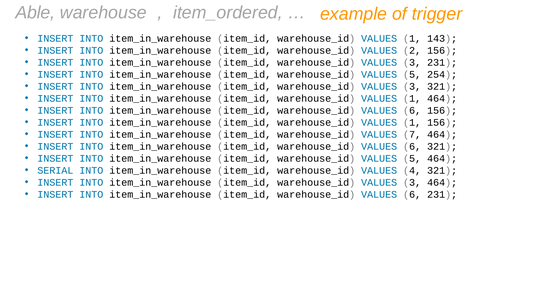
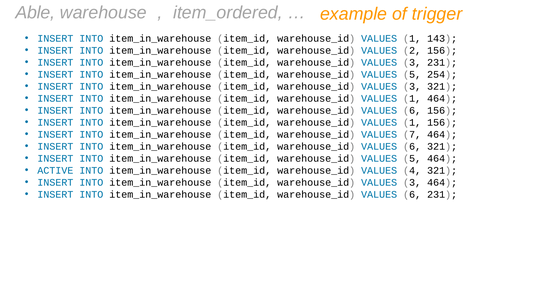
SERIAL: SERIAL -> ACTIVE
